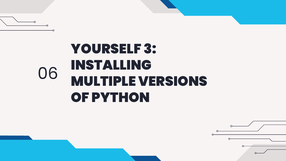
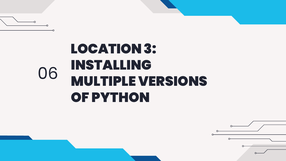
YOURSELF: YOURSELF -> LOCATION
